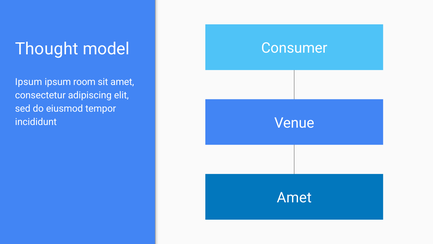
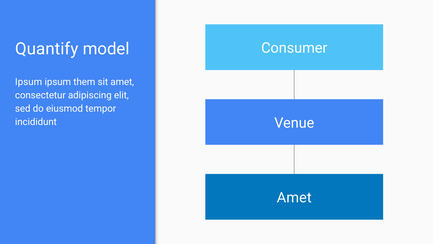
Thought: Thought -> Quantify
room: room -> them
